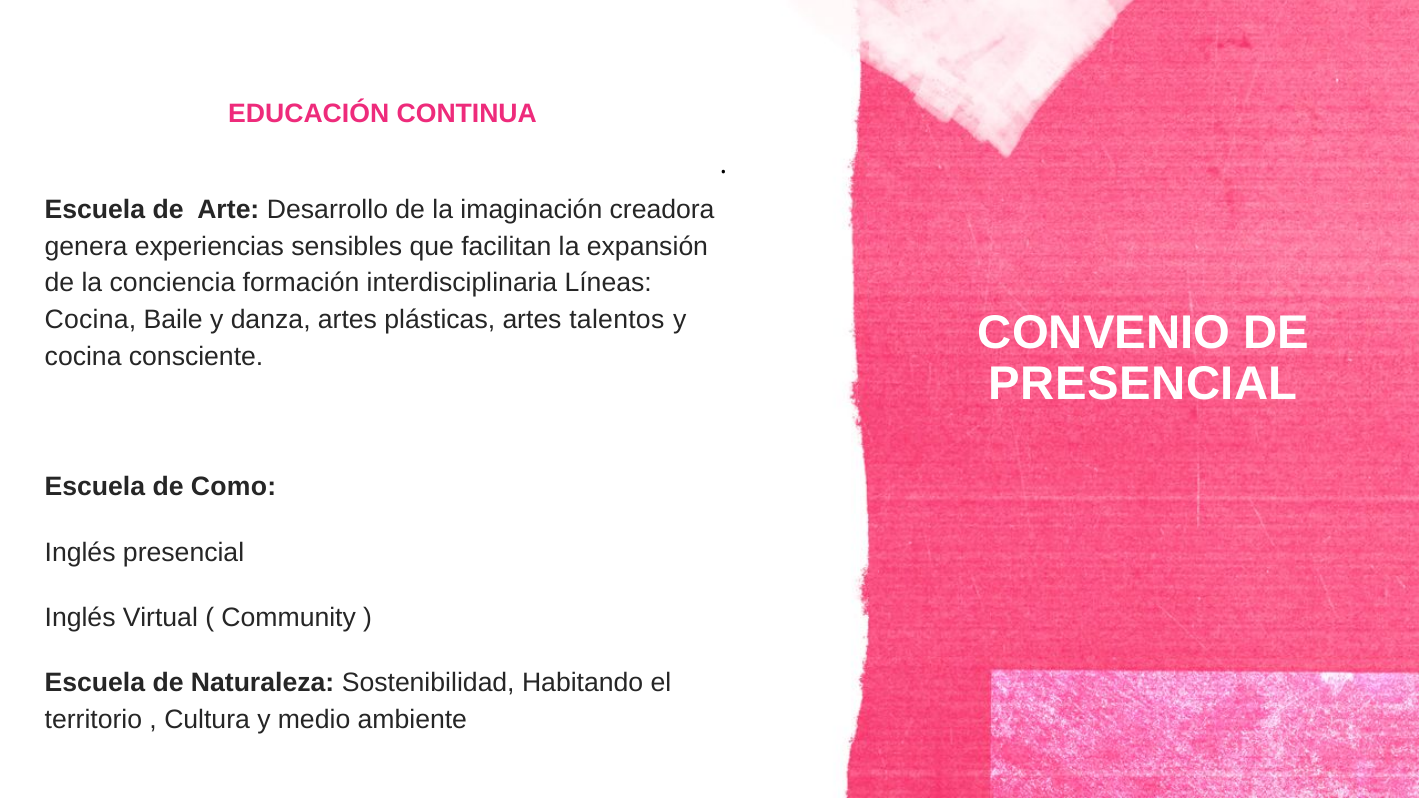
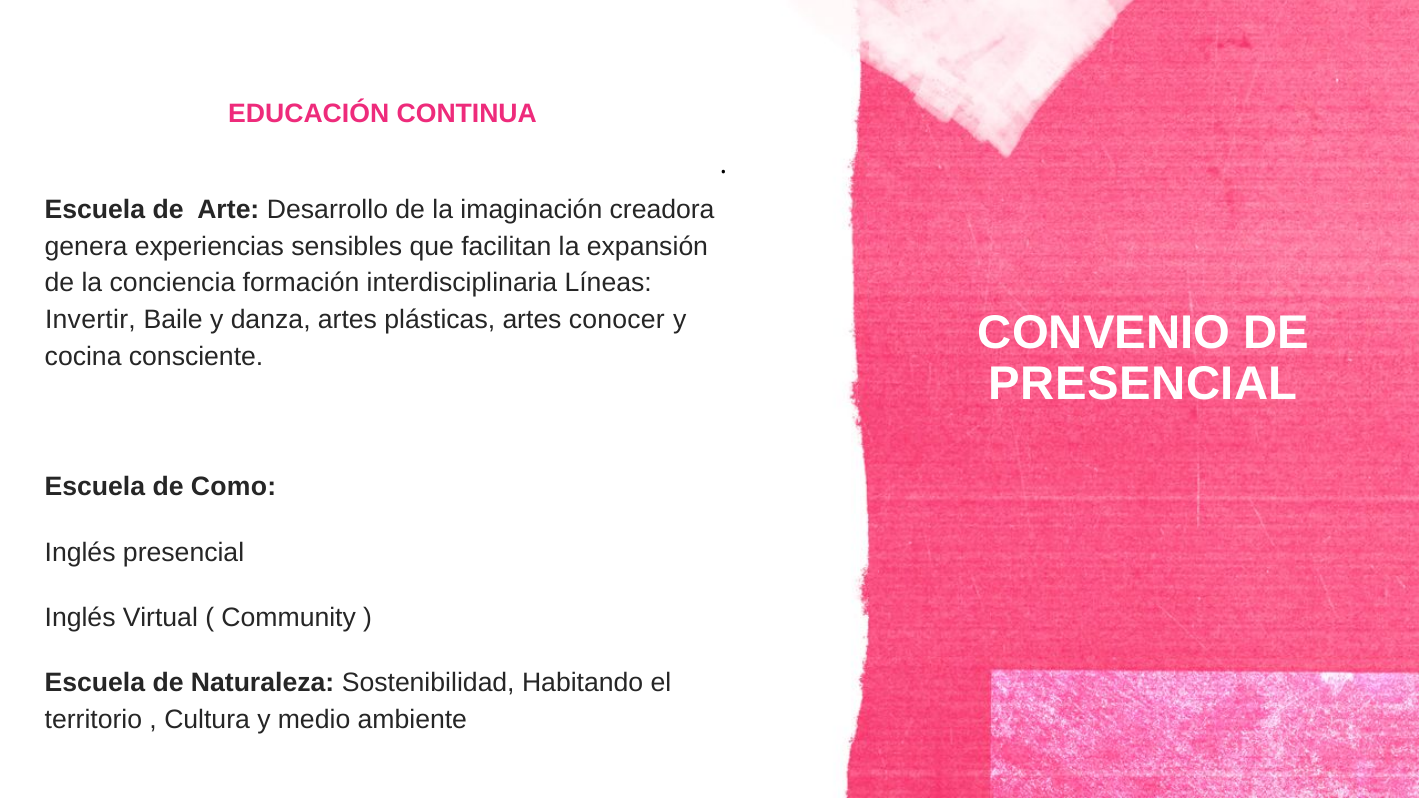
Cocina at (90, 320): Cocina -> Invertir
talentos: talentos -> conocer
